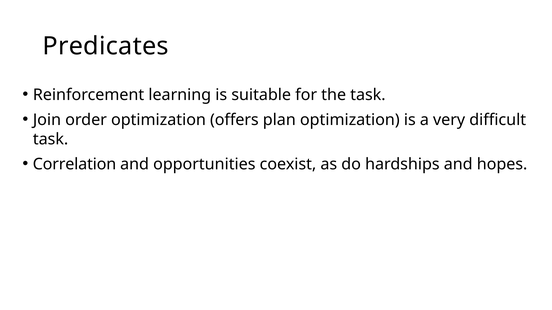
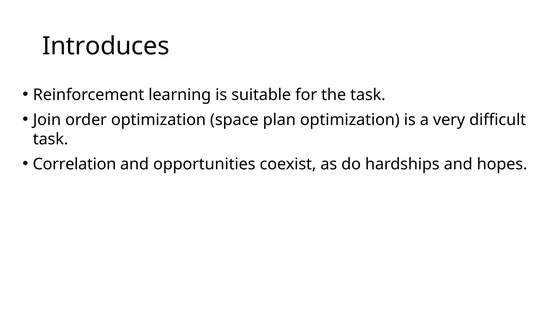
Predicates: Predicates -> Introduces
offers: offers -> space
